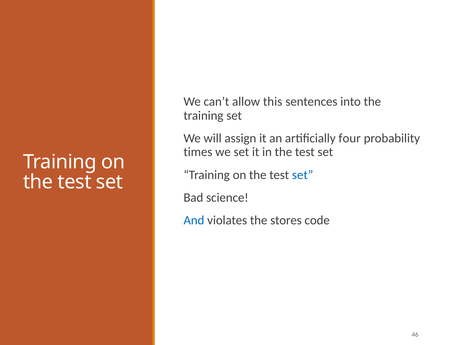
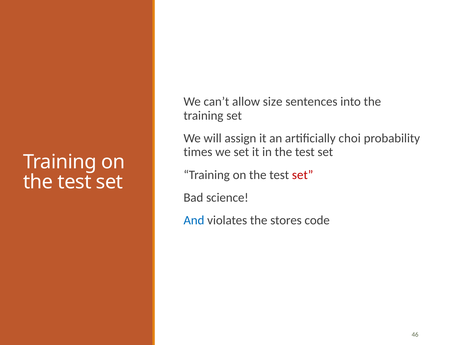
this: this -> size
four: four -> choi
set at (303, 175) colour: blue -> red
